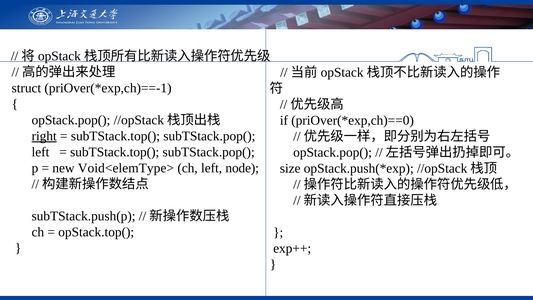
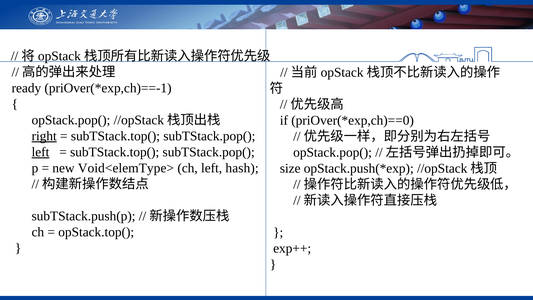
struct: struct -> ready
left at (40, 152) underline: none -> present
node: node -> hash
